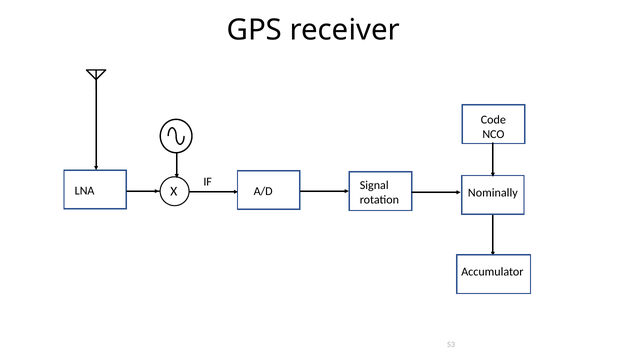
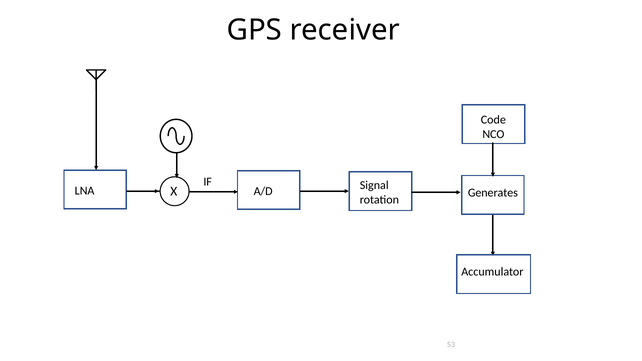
Nominally: Nominally -> Generates
